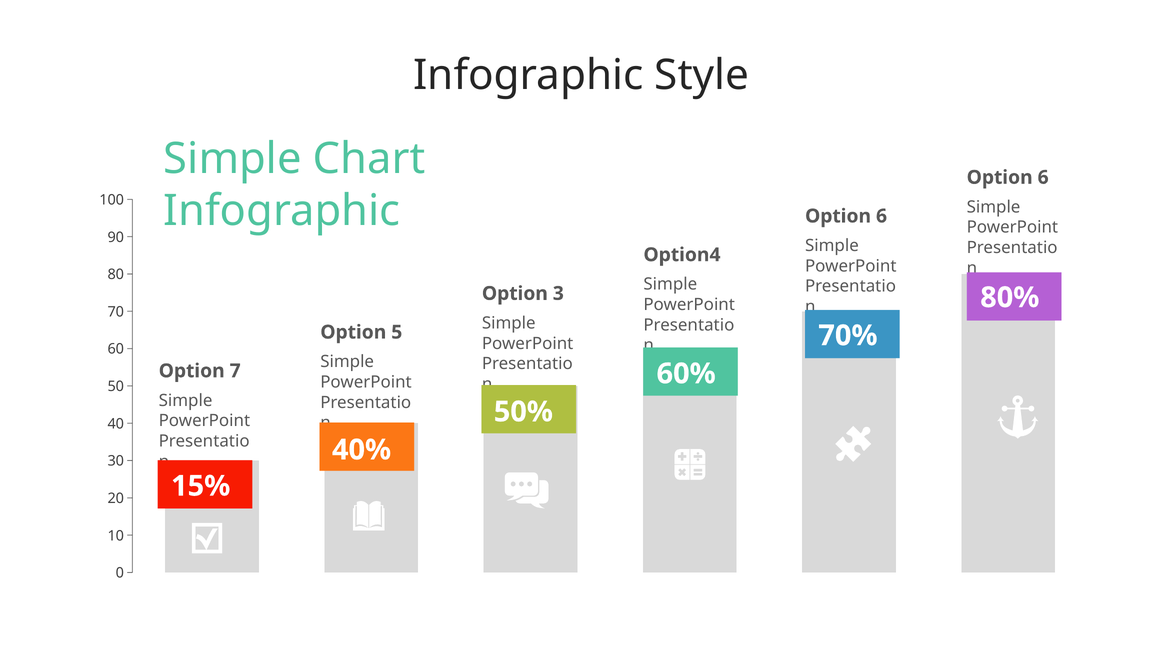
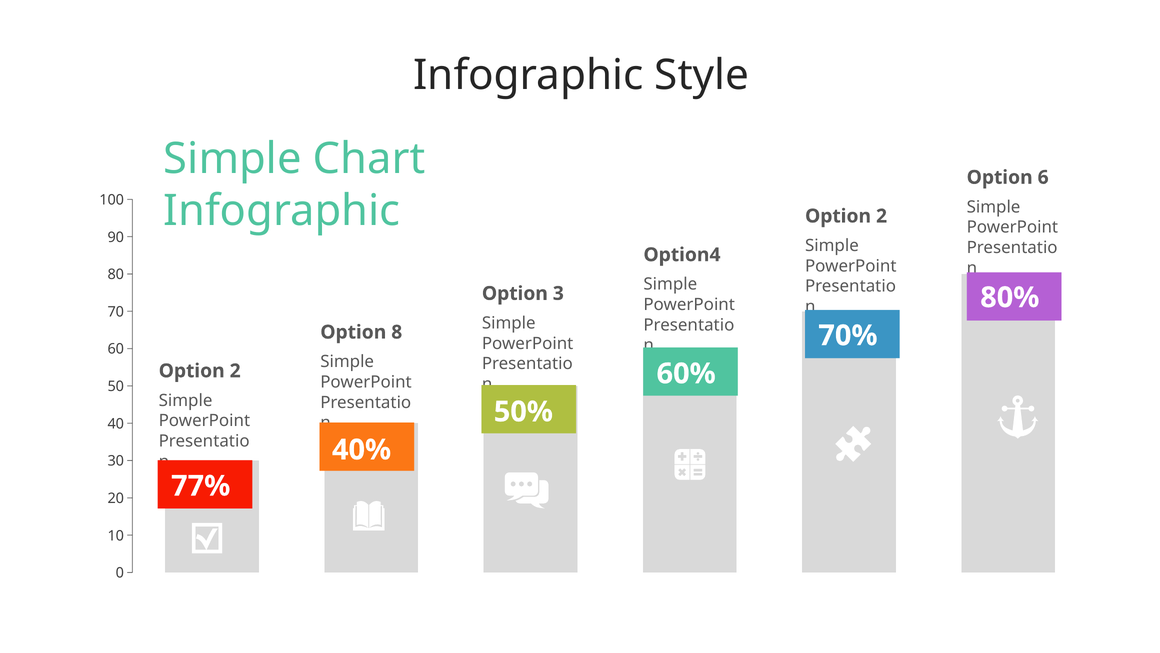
6 at (882, 216): 6 -> 2
5: 5 -> 8
7 at (235, 371): 7 -> 2
15%: 15% -> 77%
